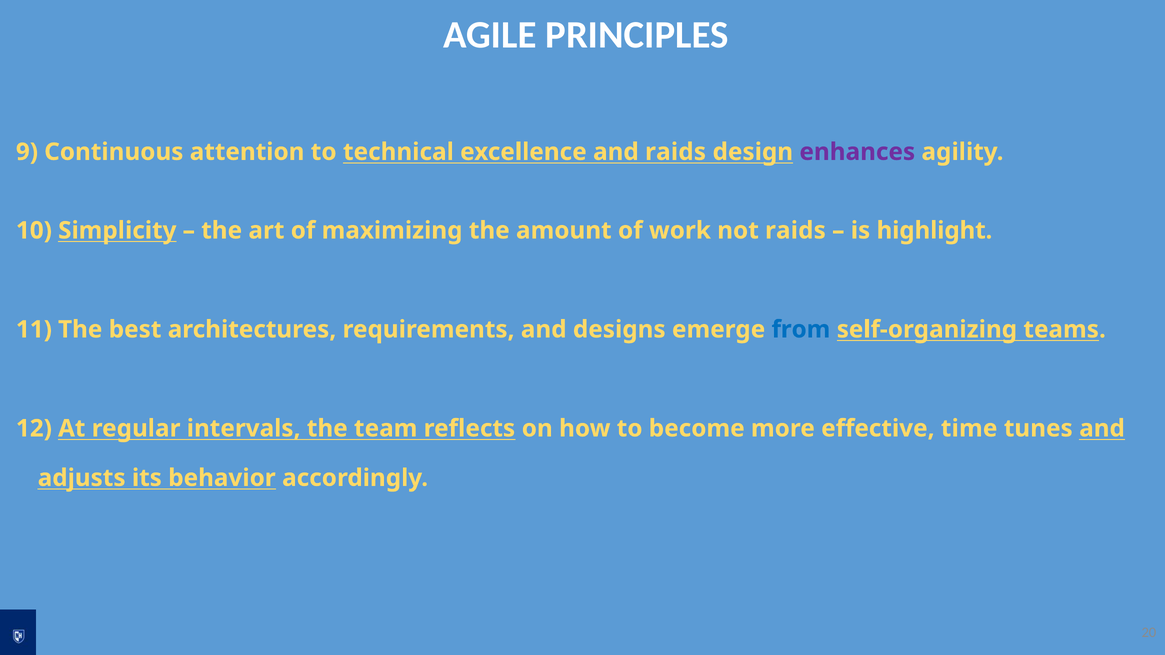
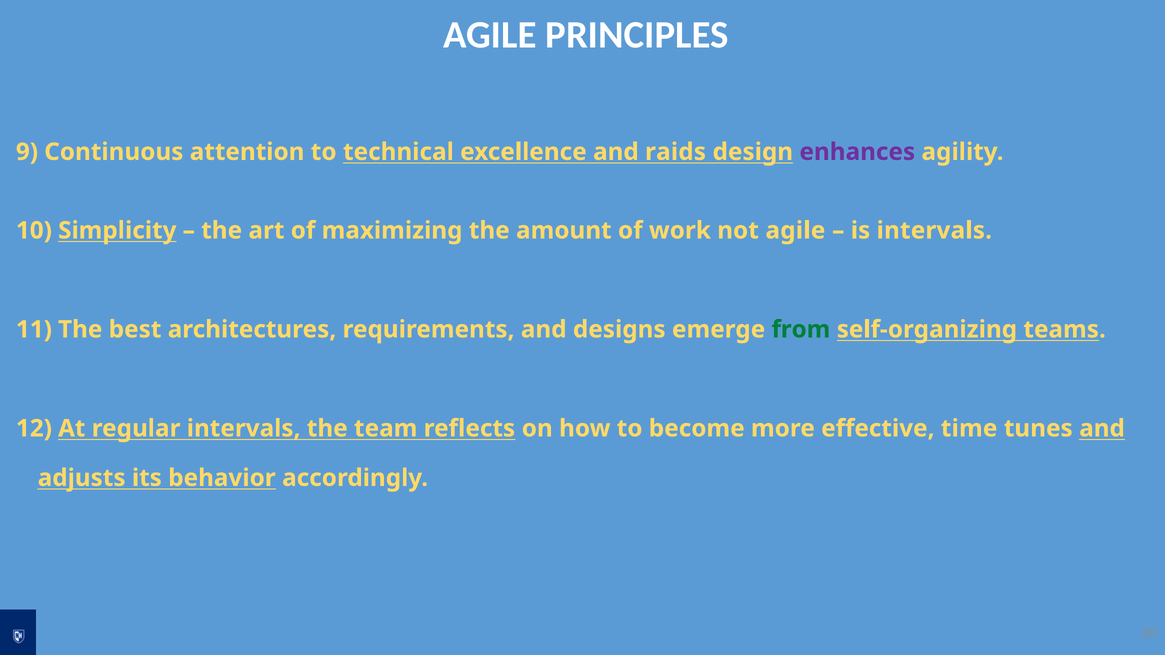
not raids: raids -> agile
is highlight: highlight -> intervals
from colour: blue -> green
